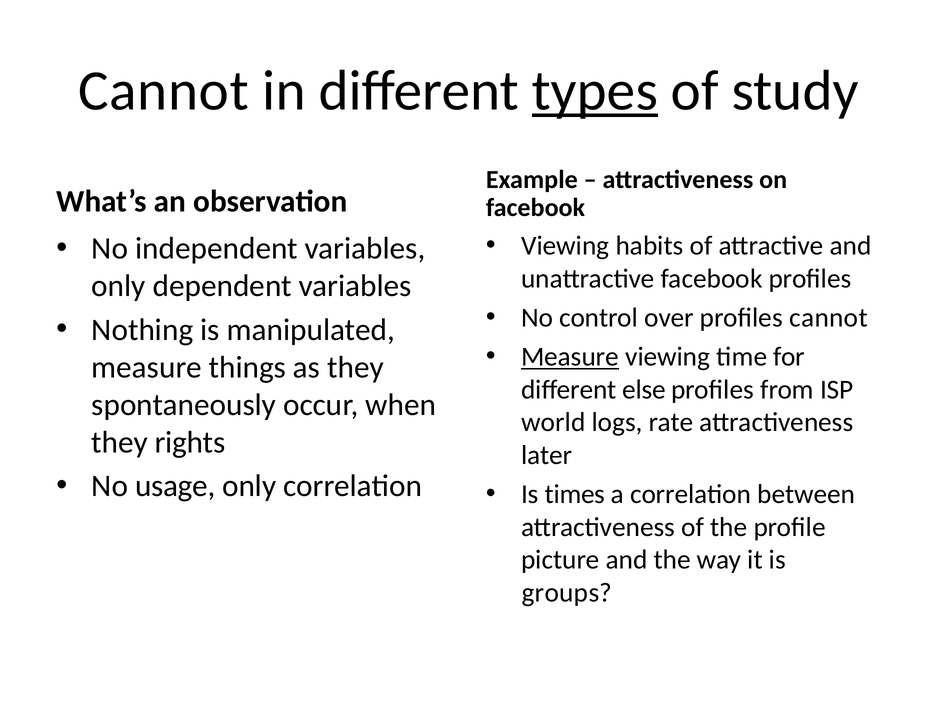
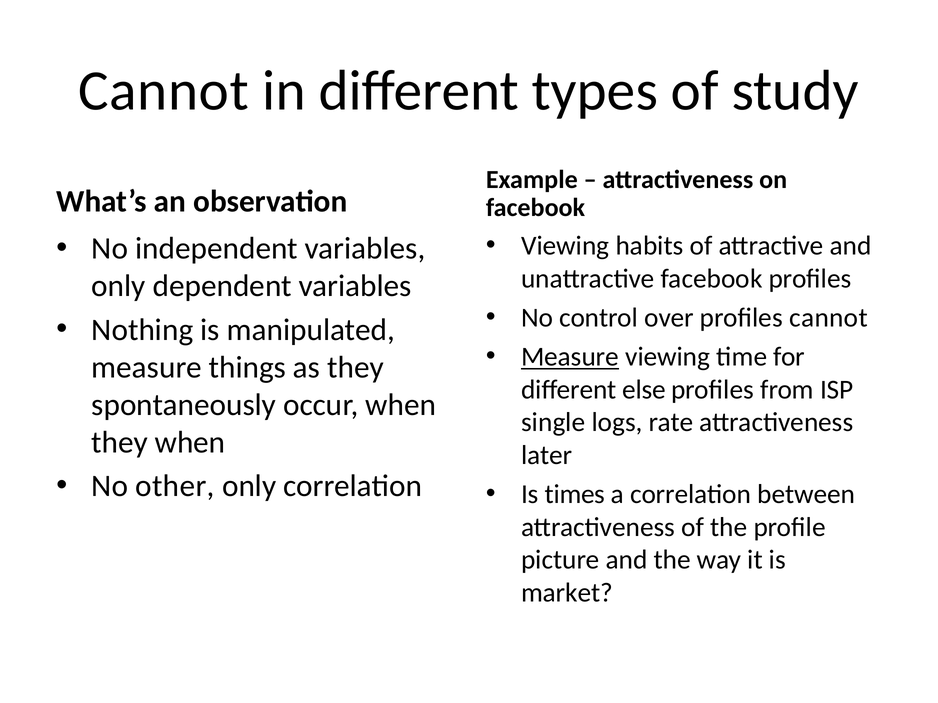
types underline: present -> none
world: world -> single
they rights: rights -> when
usage: usage -> other
groups: groups -> market
